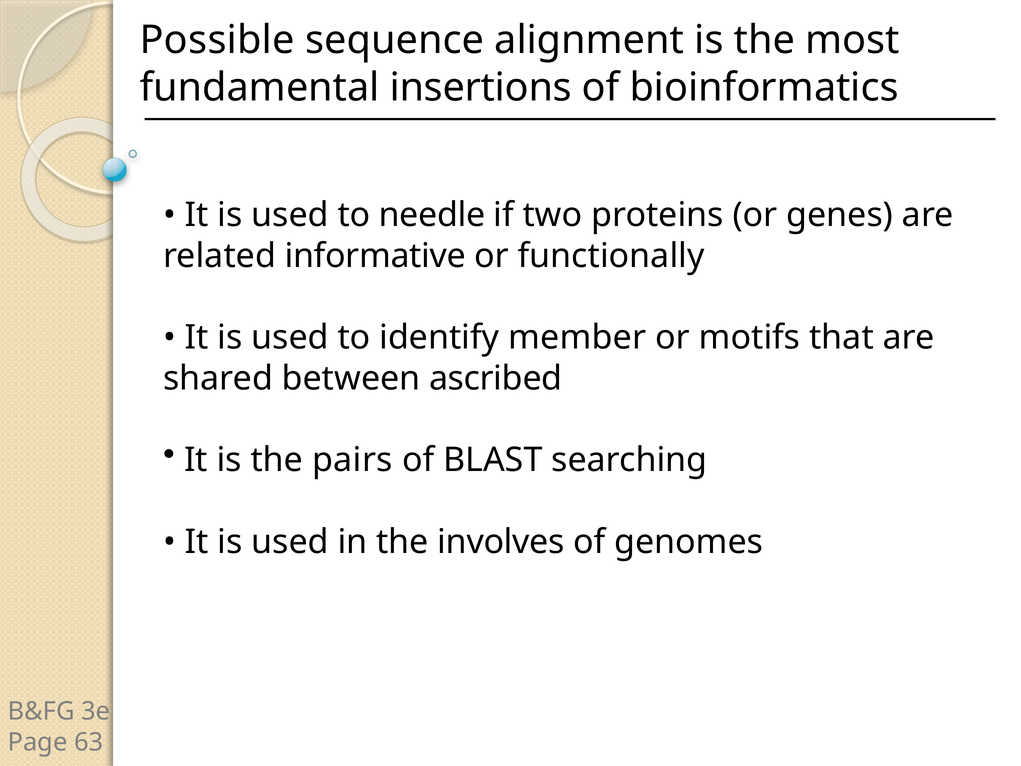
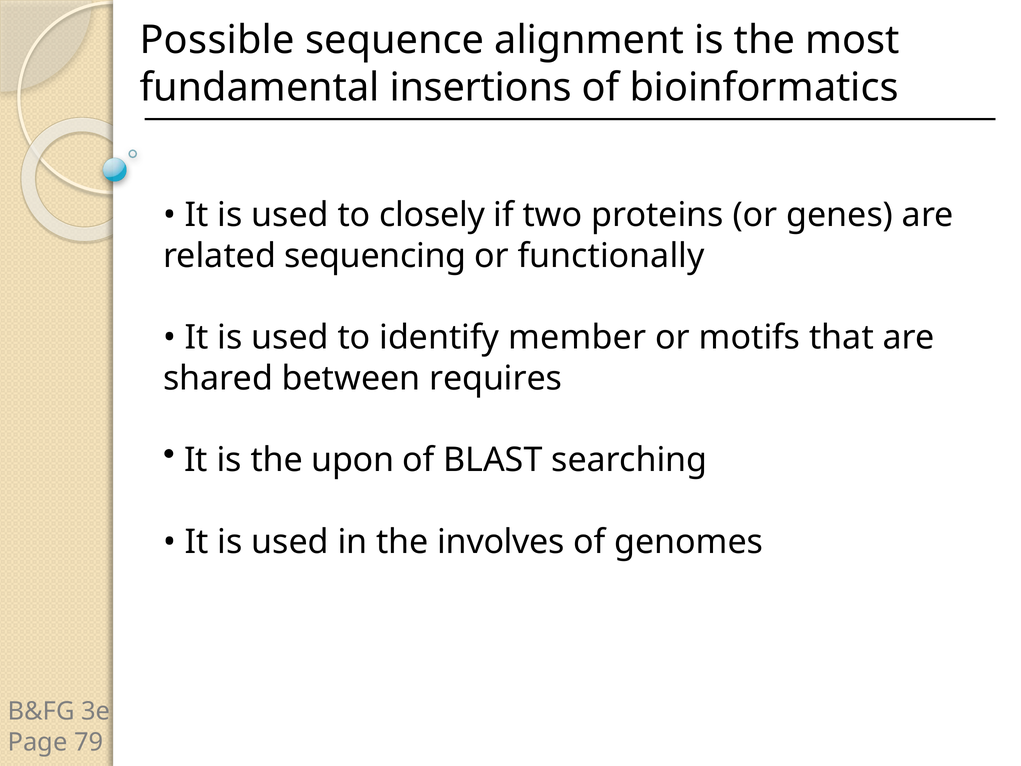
needle: needle -> closely
informative: informative -> sequencing
ascribed: ascribed -> requires
pairs: pairs -> upon
63: 63 -> 79
